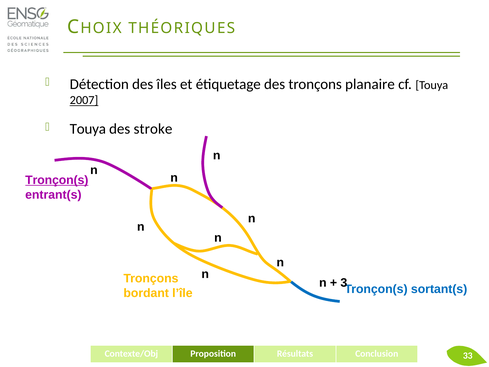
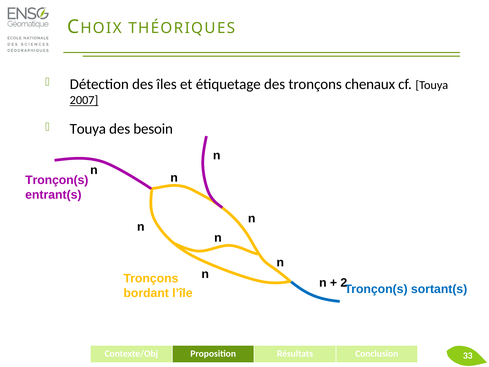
planaire: planaire -> chenaux
stroke: stroke -> besoin
Tronçon(s at (57, 180) underline: present -> none
3: 3 -> 2
